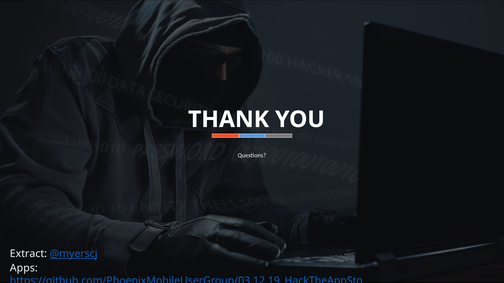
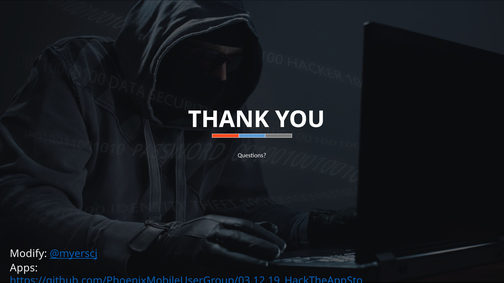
Extract: Extract -> Modify
